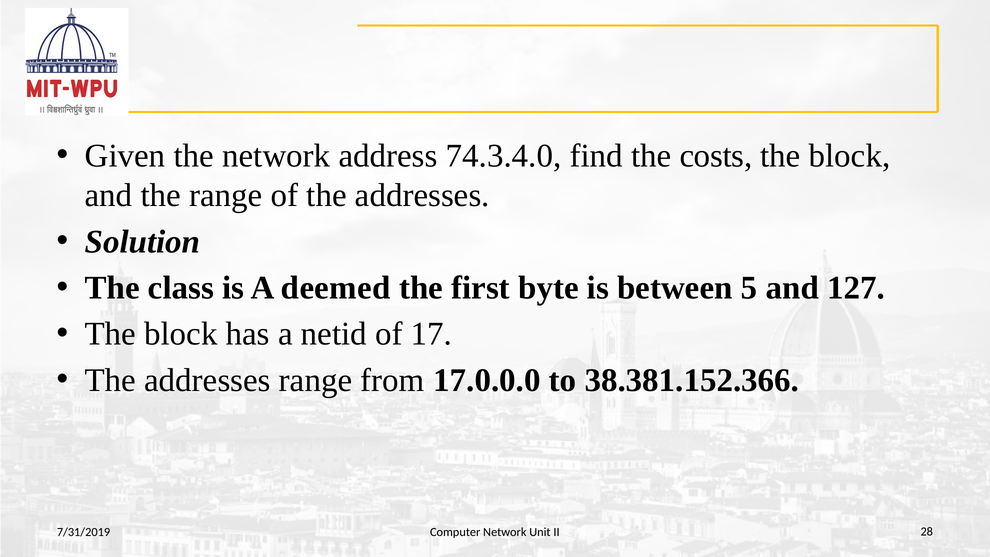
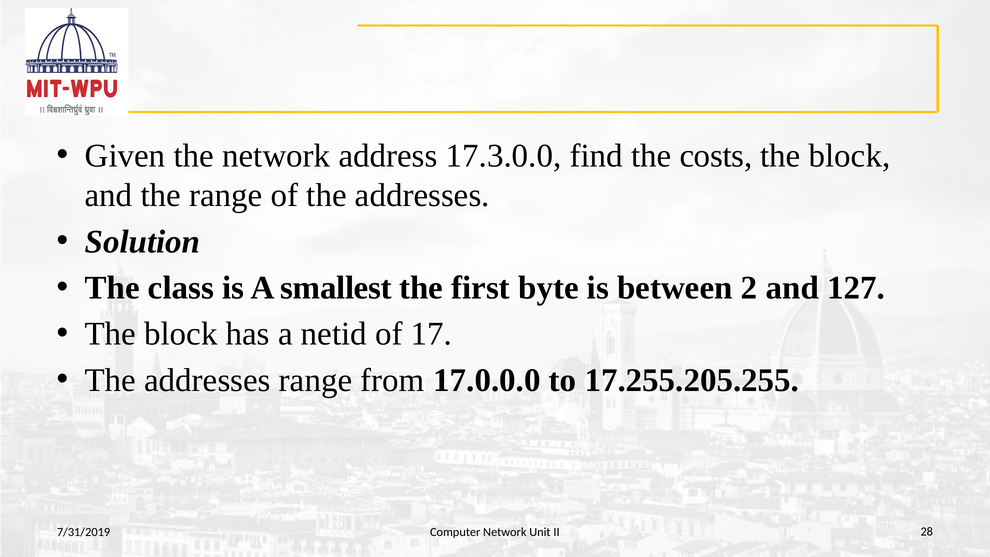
74.3.4.0: 74.3.4.0 -> 17.3.0.0
deemed: deemed -> smallest
5: 5 -> 2
38.381.152.366: 38.381.152.366 -> 17.255.205.255
